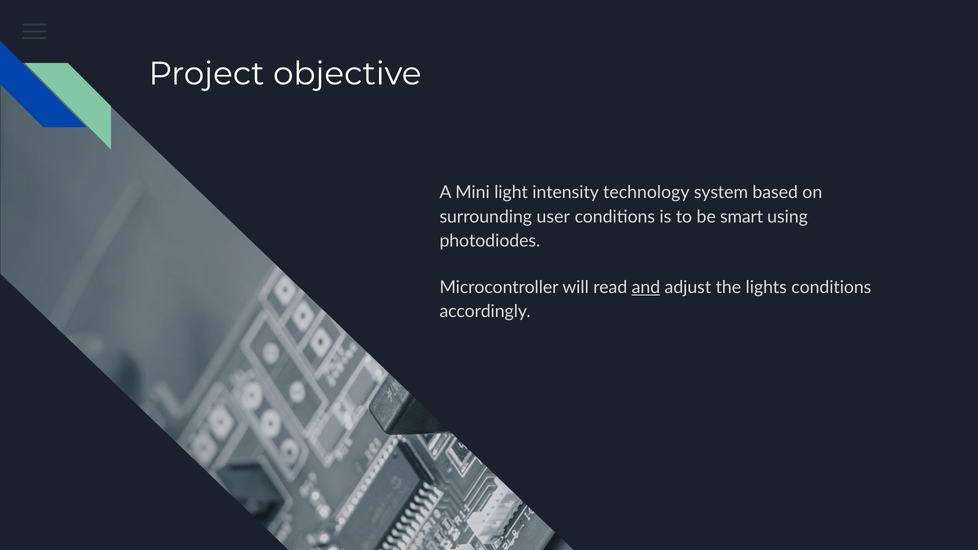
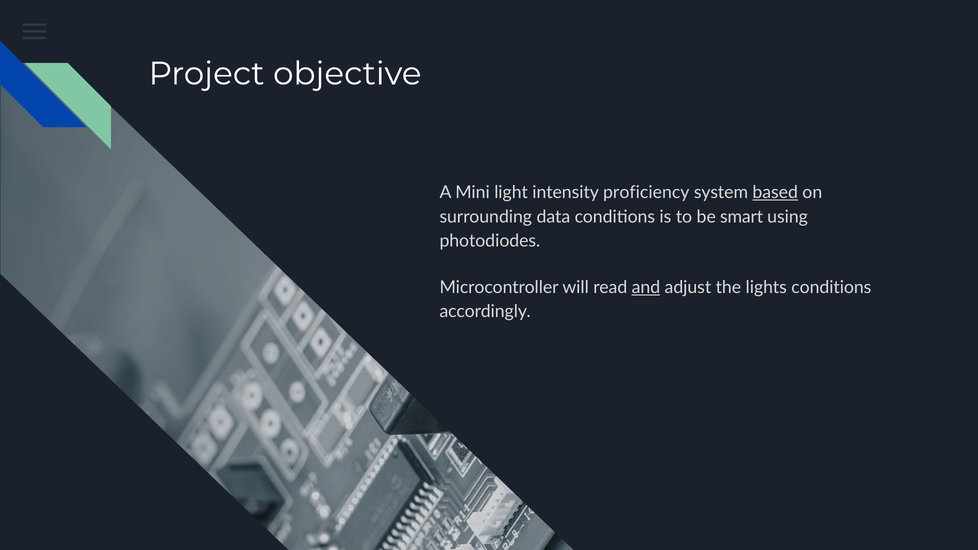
technology: technology -> proficiency
based underline: none -> present
user: user -> data
